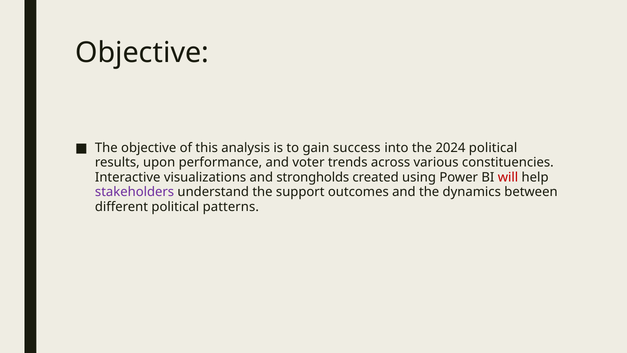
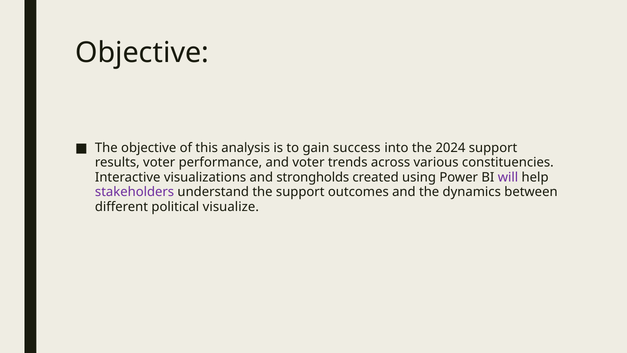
2024 political: political -> support
results upon: upon -> voter
will colour: red -> purple
patterns: patterns -> visualize
